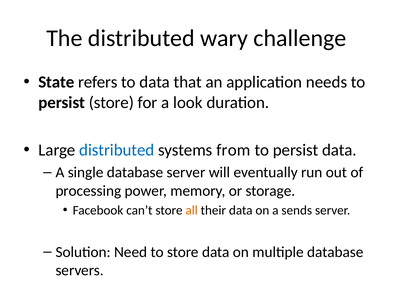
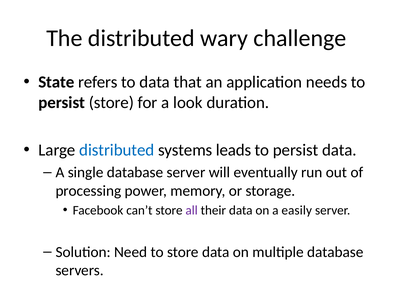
from: from -> leads
all colour: orange -> purple
sends: sends -> easily
